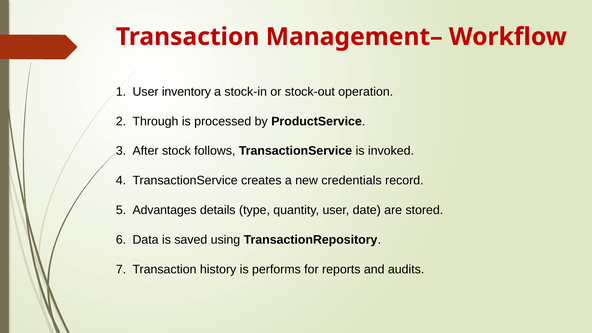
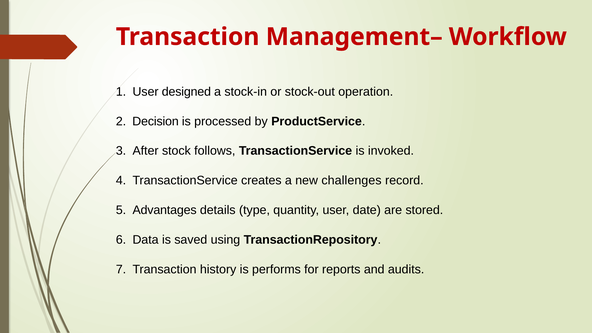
inventory: inventory -> designed
Through: Through -> Decision
credentials: credentials -> challenges
